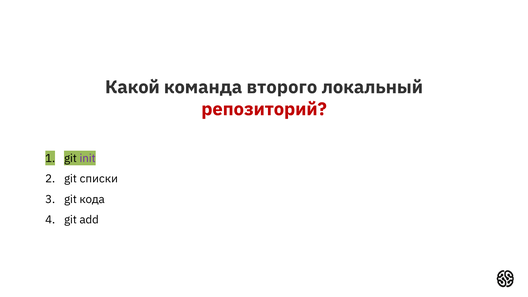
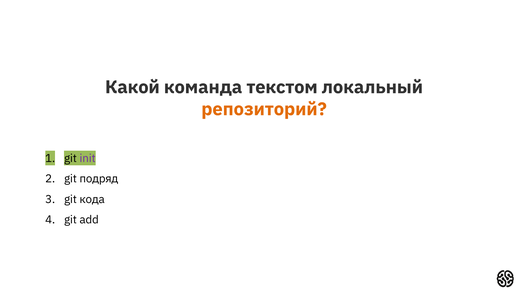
второго: второго -> текстом
репозиторий colour: red -> orange
списки: списки -> подряд
